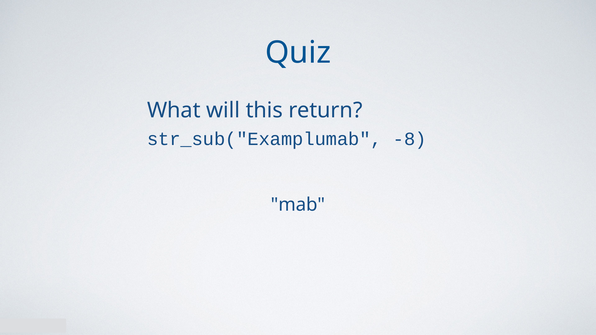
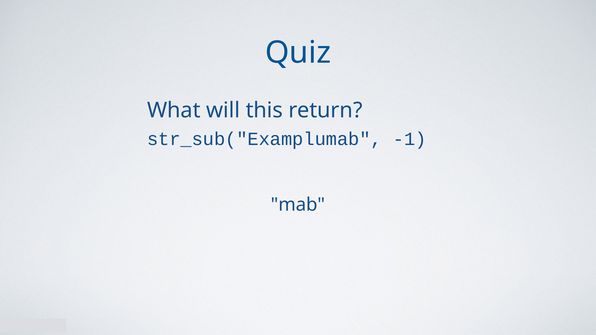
-8: -8 -> -1
